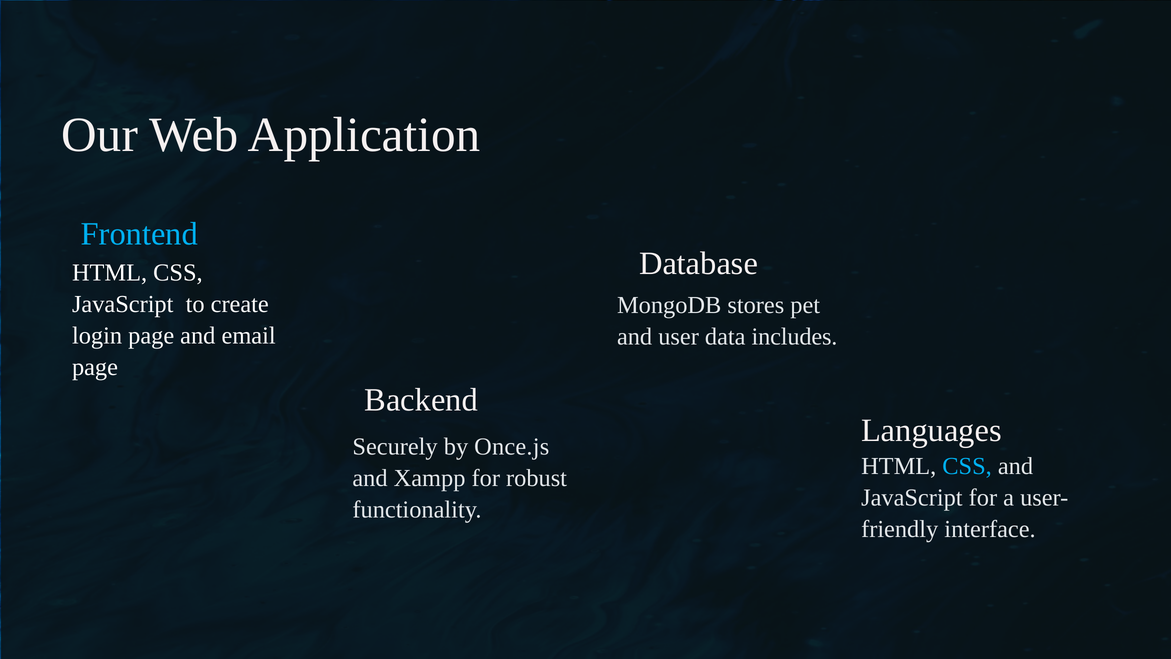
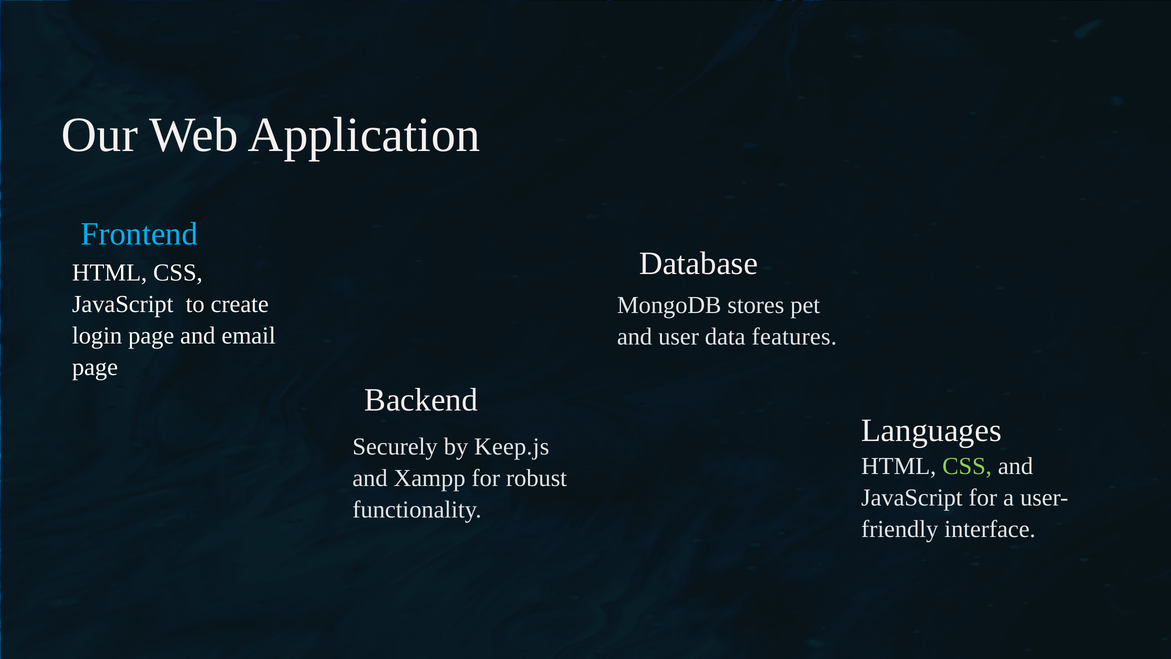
includes: includes -> features
Once.js: Once.js -> Keep.js
CSS at (967, 466) colour: light blue -> light green
